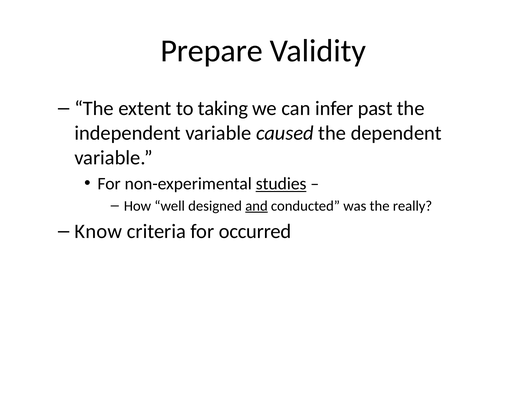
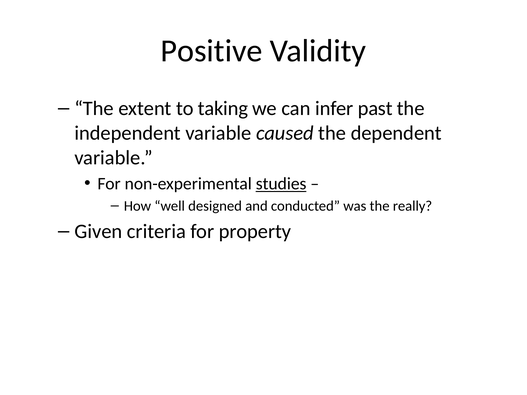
Prepare: Prepare -> Positive
and underline: present -> none
Know: Know -> Given
occurred: occurred -> property
